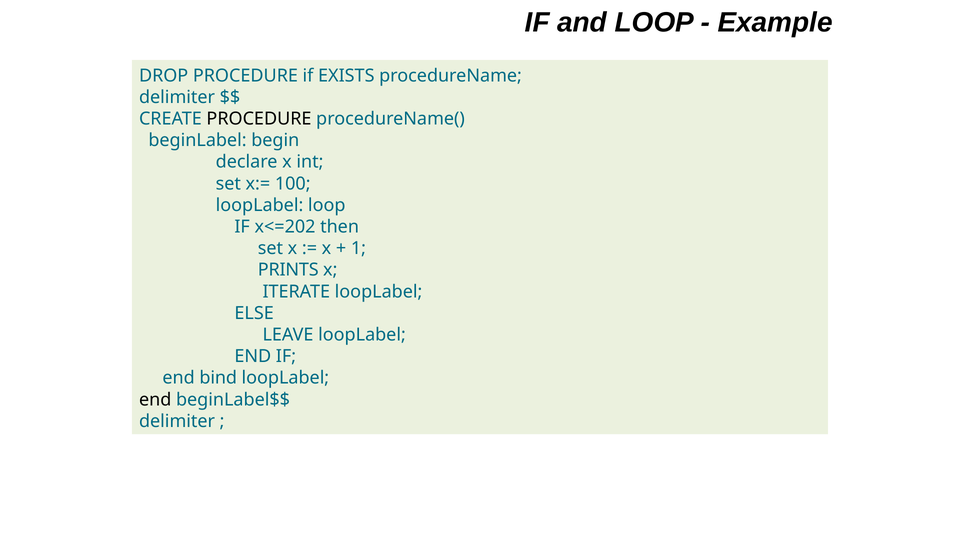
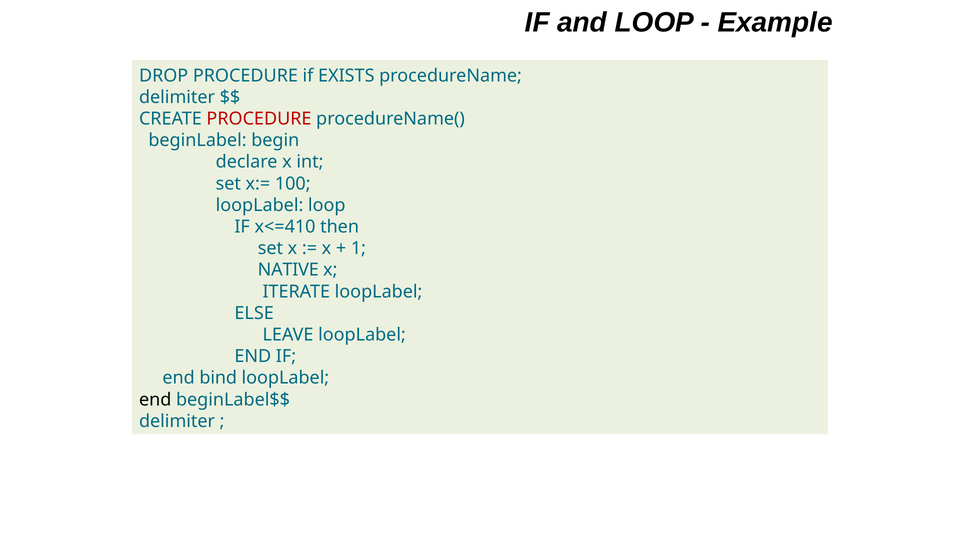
PROCEDURE at (259, 119) colour: black -> red
x<=202: x<=202 -> x<=410
PRINTS: PRINTS -> NATIVE
